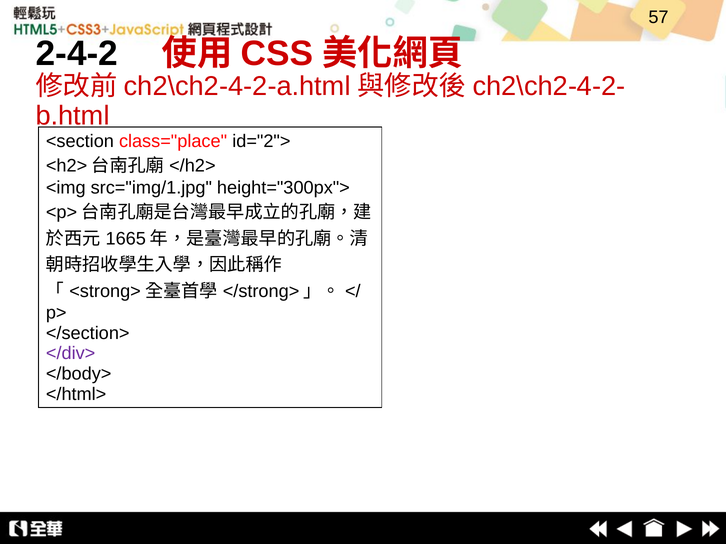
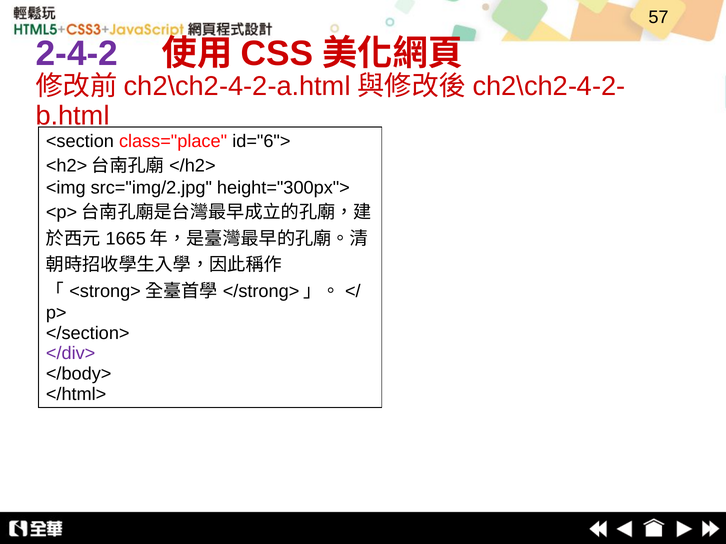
2-4-2 colour: black -> purple
id="2">: id="2"> -> id="6">
src="img/1.jpg: src="img/1.jpg -> src="img/2.jpg
